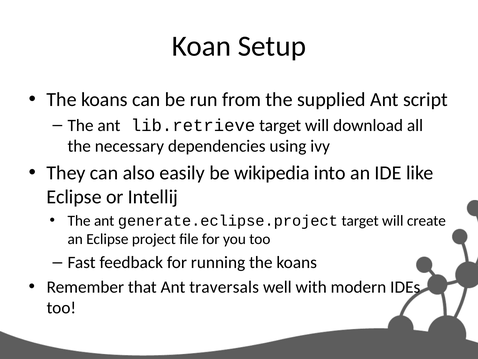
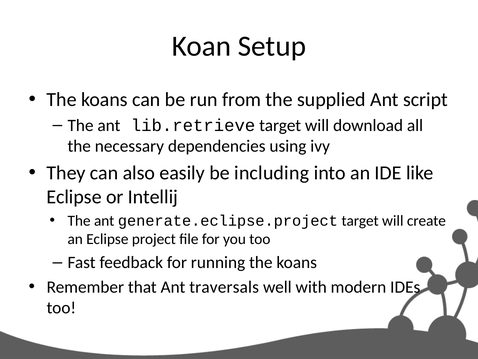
wikipedia: wikipedia -> including
